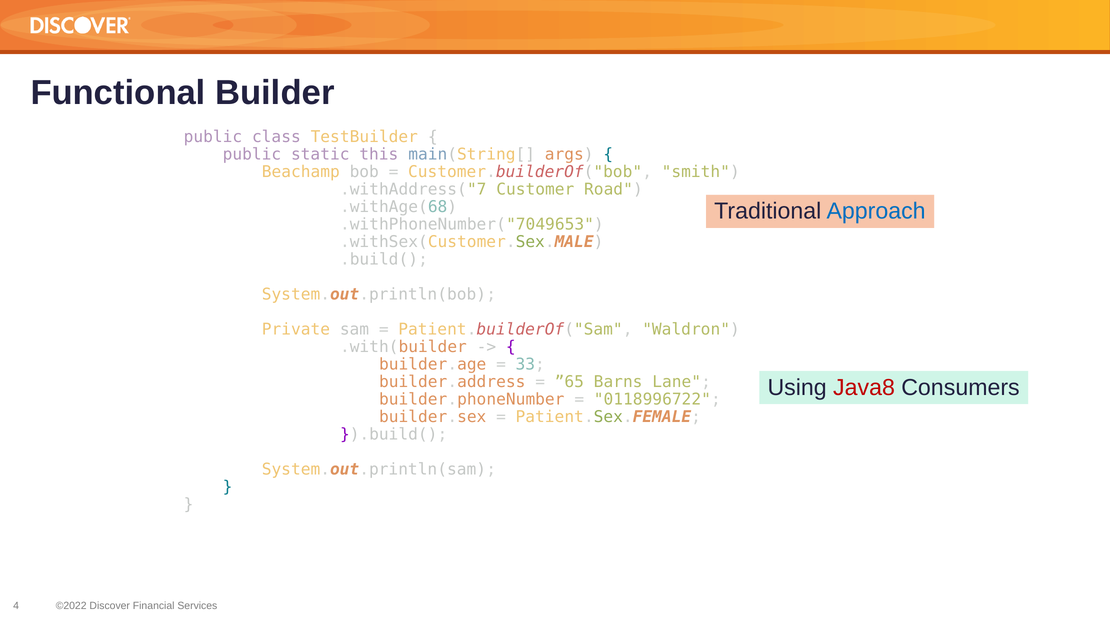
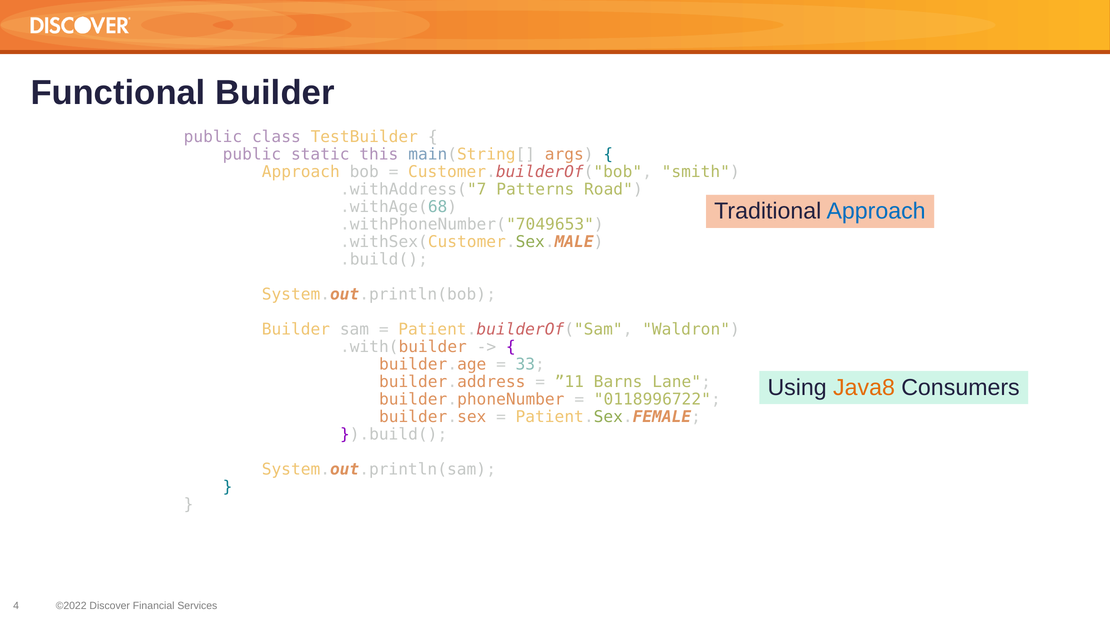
Beachamp at (301, 172): Beachamp -> Approach
Customer: Customer -> Patterns
Private at (296, 329): Private -> Builder
”65: ”65 -> ”11
Java8 colour: red -> orange
